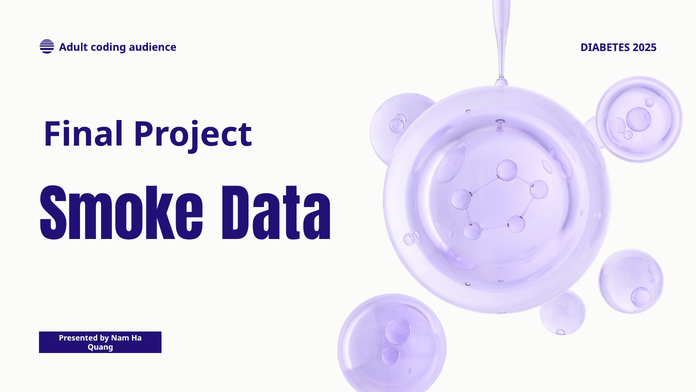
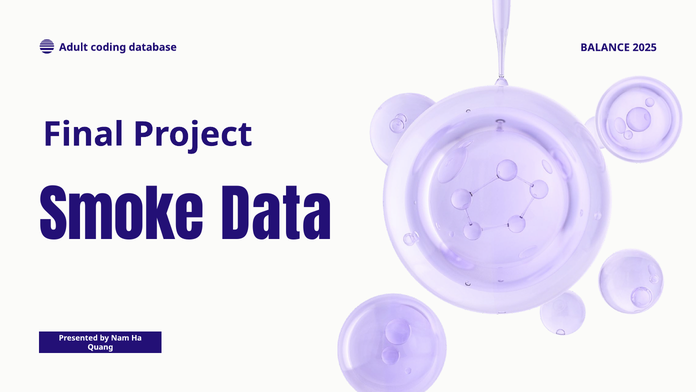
audience: audience -> database
DIABETES: DIABETES -> BALANCE
